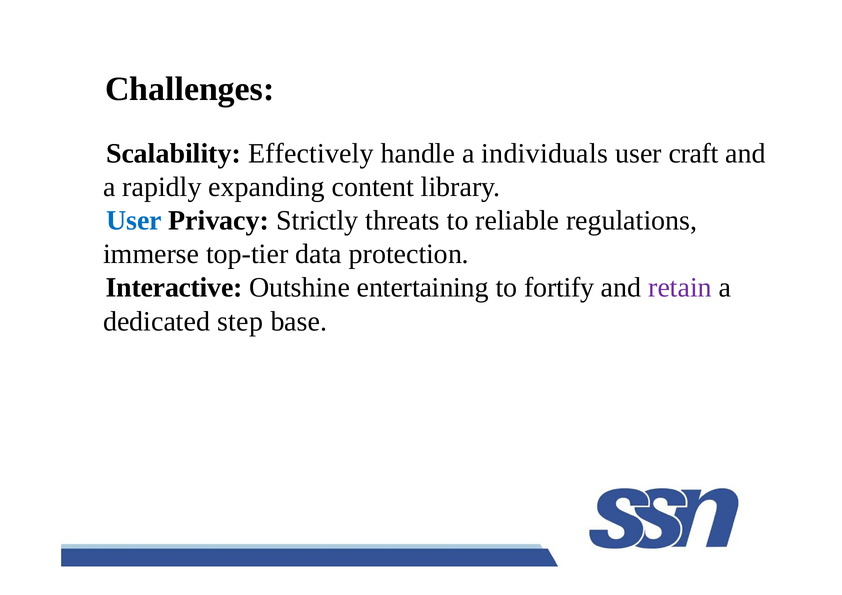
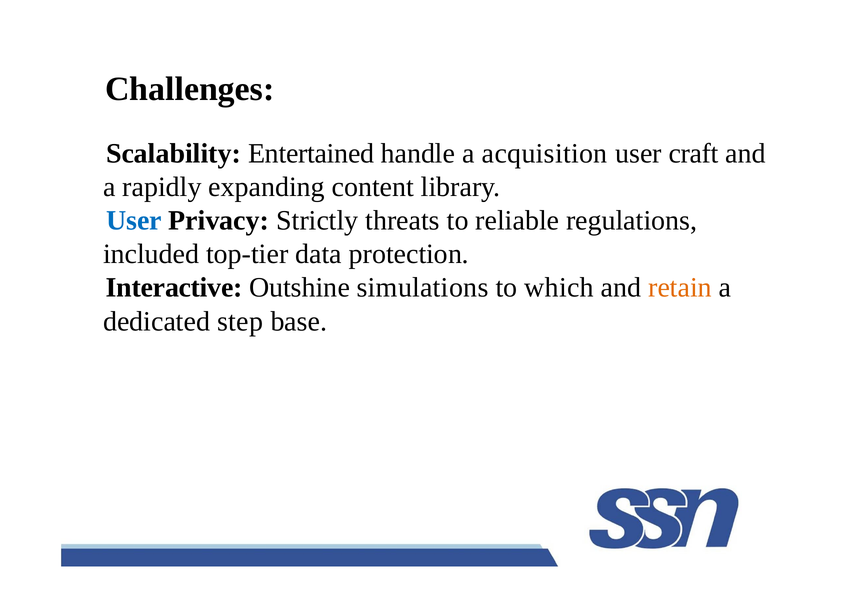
Effectively: Effectively -> Entertained
individuals: individuals -> acquisition
immerse: immerse -> included
entertaining: entertaining -> simulations
fortify: fortify -> which
retain colour: purple -> orange
